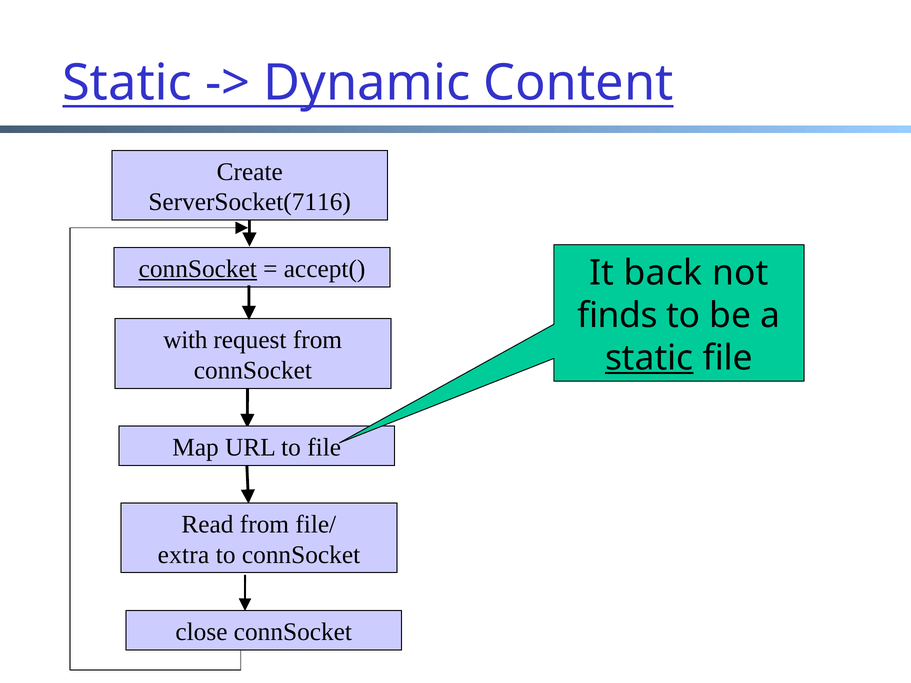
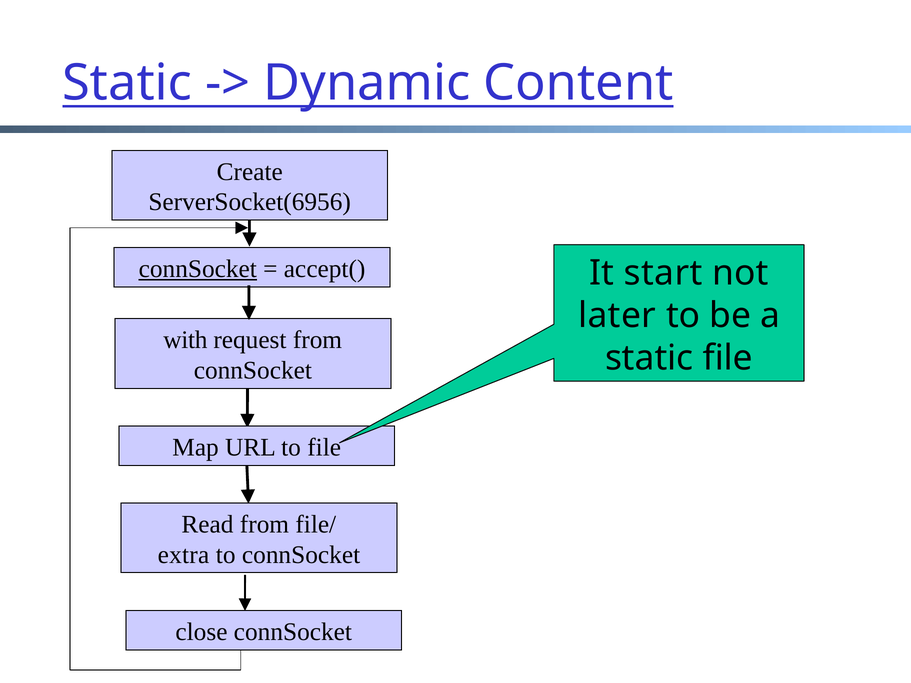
ServerSocket(7116: ServerSocket(7116 -> ServerSocket(6956
back: back -> start
finds: finds -> later
static at (649, 358) underline: present -> none
